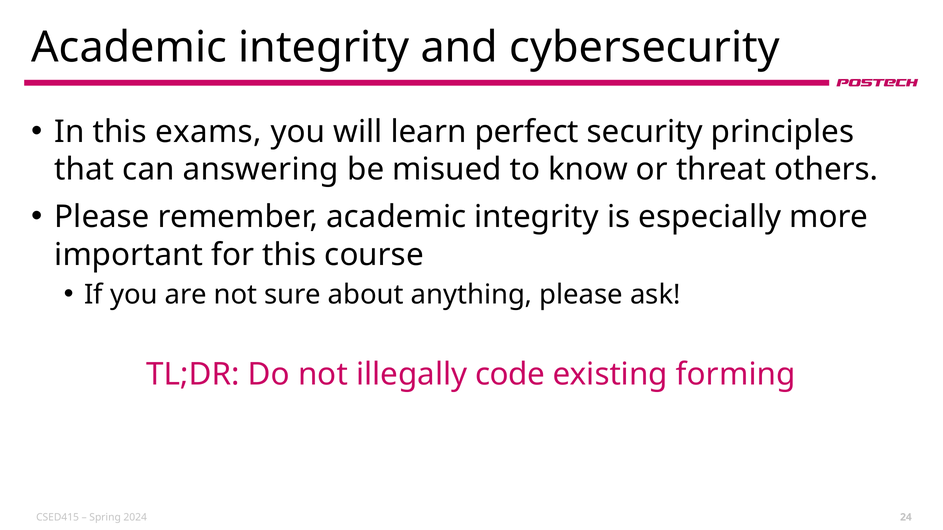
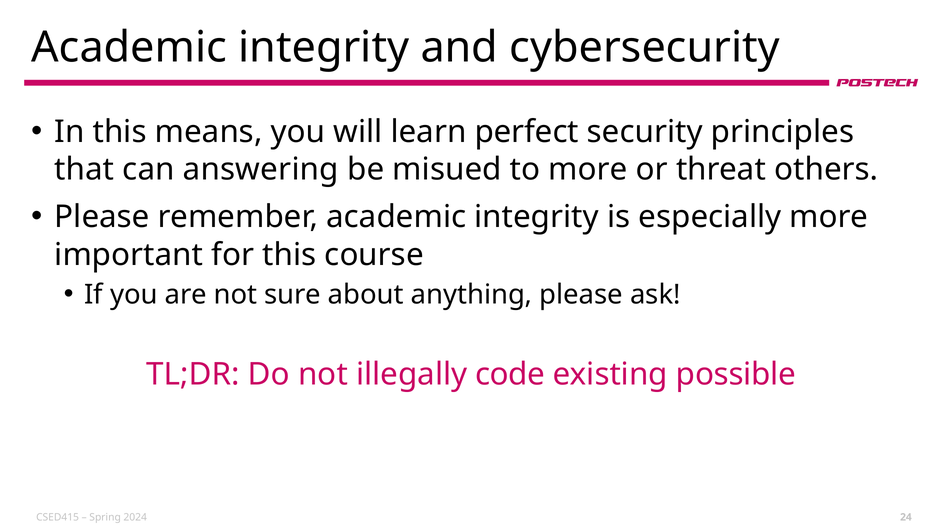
exams: exams -> means
to know: know -> more
forming: forming -> possible
